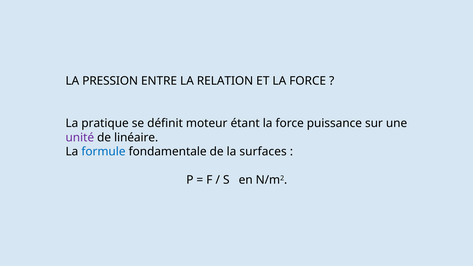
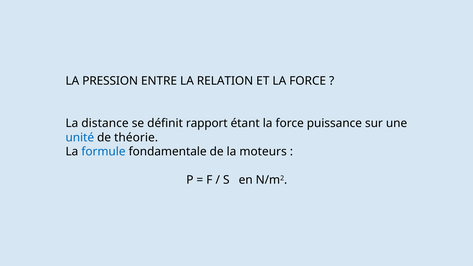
pratique: pratique -> distance
moteur: moteur -> rapport
unité colour: purple -> blue
linéaire: linéaire -> théorie
surfaces: surfaces -> moteurs
